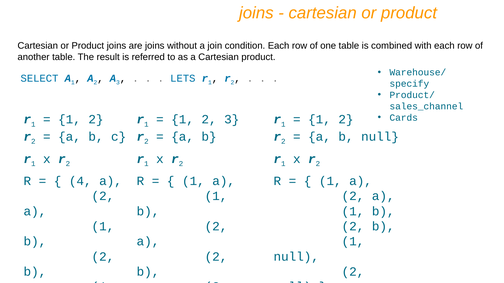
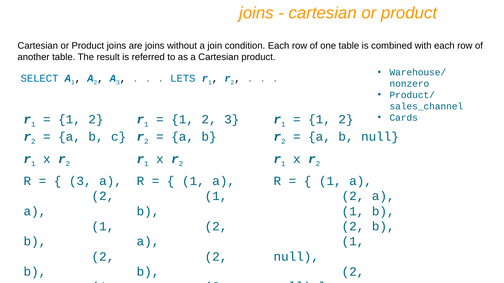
specify: specify -> nonzero
4 at (80, 181): 4 -> 3
